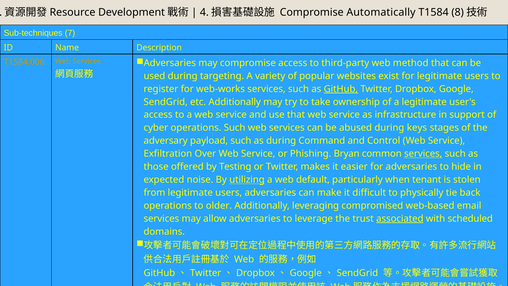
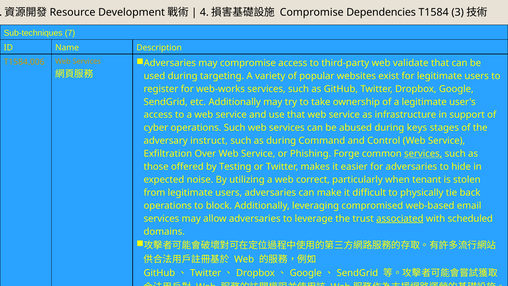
Automatically: Automatically -> Dependencies
8: 8 -> 3
method: method -> validate
GitHub at (341, 89) underline: present -> none
payload: payload -> instruct
Bryan: Bryan -> Forge
utilizing underline: present -> none
default: default -> correct
older: older -> block
